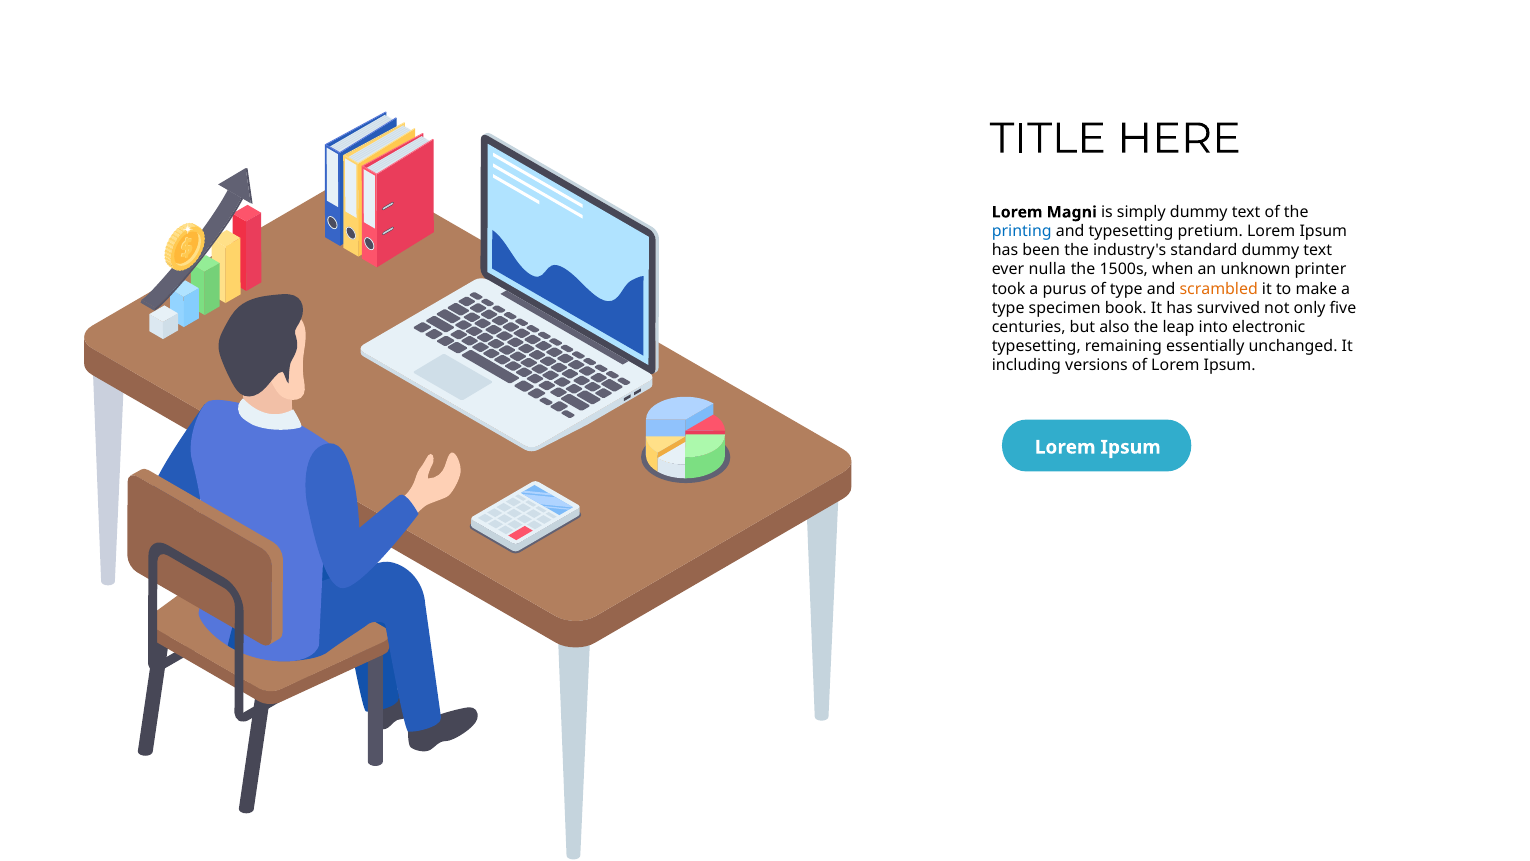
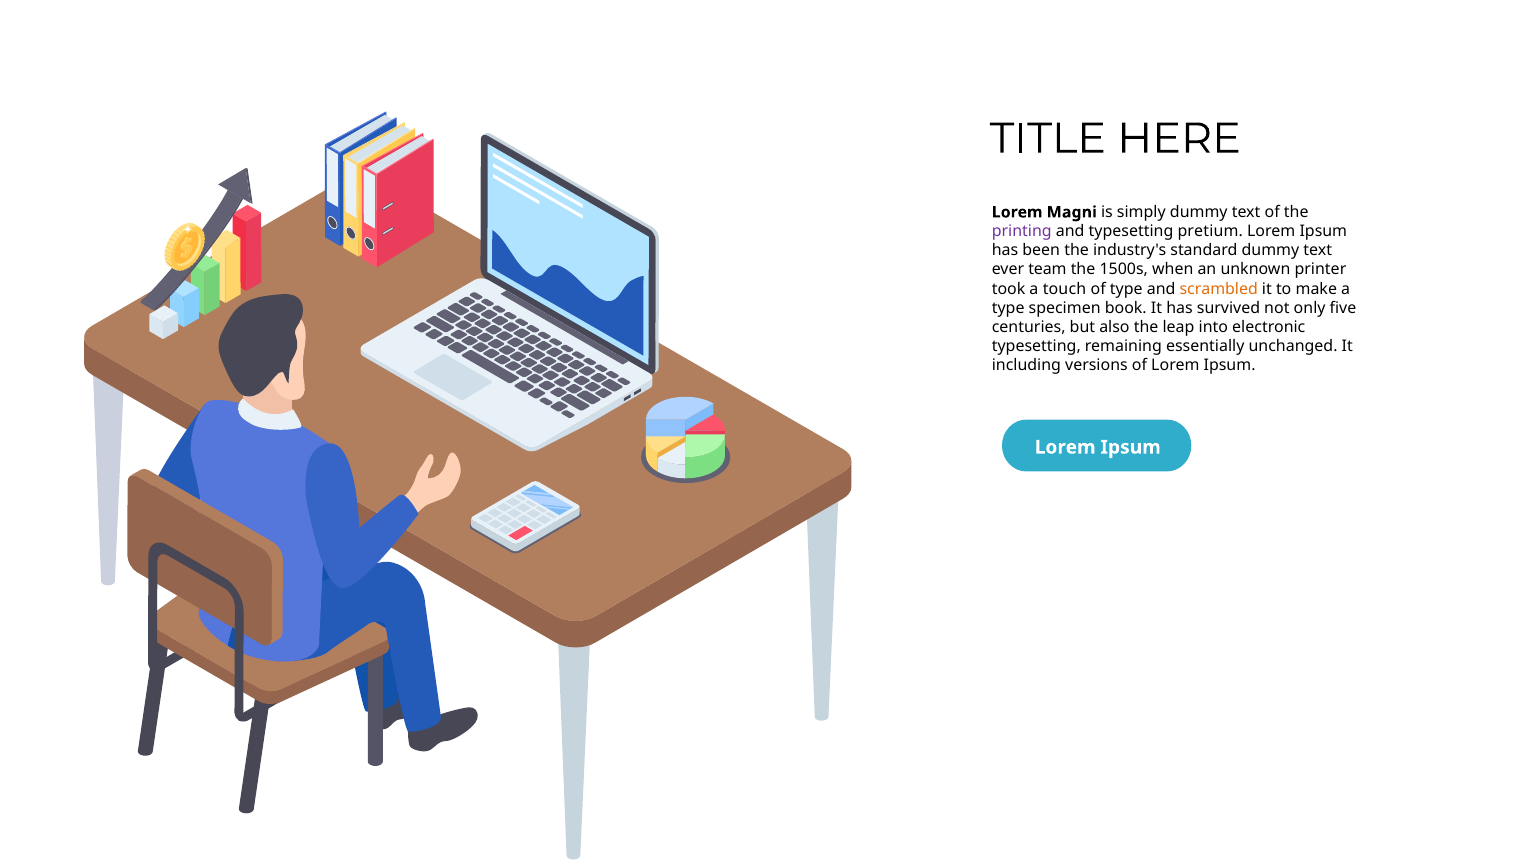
printing colour: blue -> purple
nulla: nulla -> team
purus: purus -> touch
